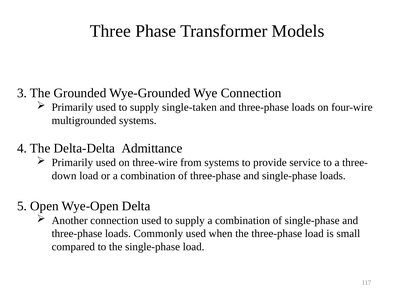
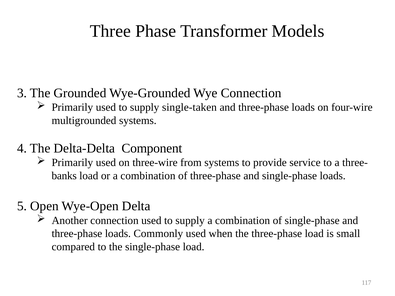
Admittance: Admittance -> Component
down: down -> banks
